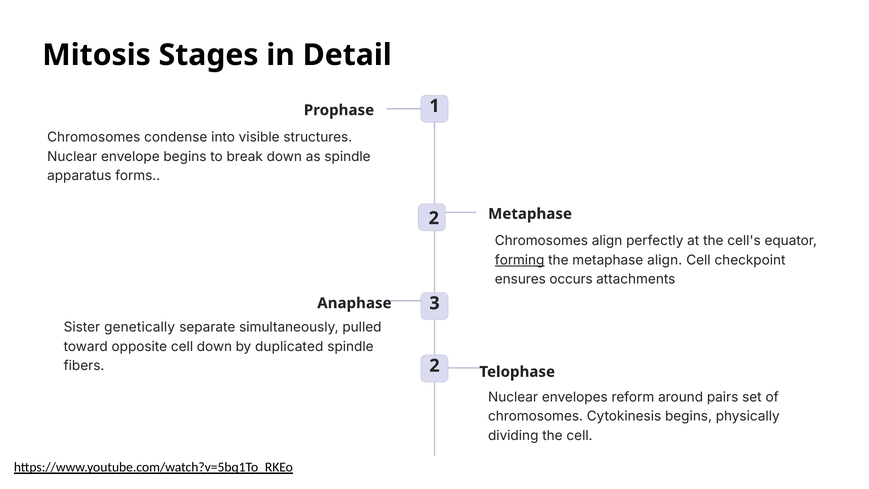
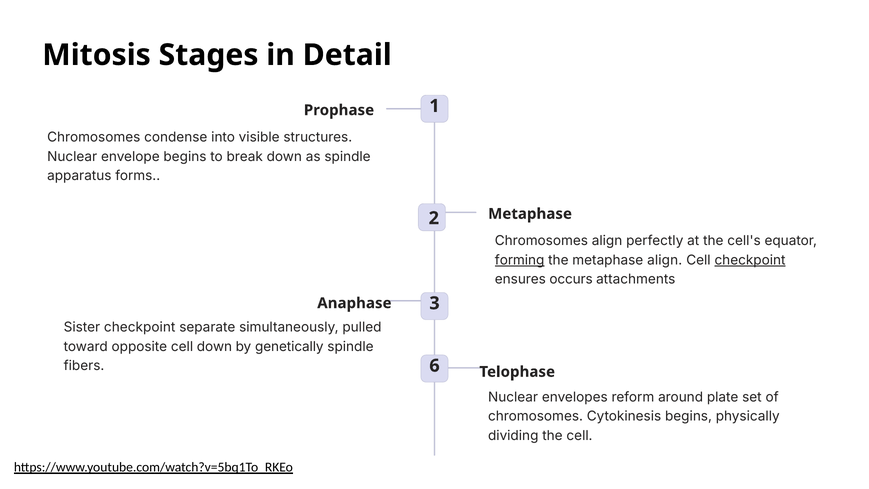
checkpoint at (750, 260) underline: none -> present
Sister genetically: genetically -> checkpoint
duplicated: duplicated -> genetically
fibers 2: 2 -> 6
pairs: pairs -> plate
